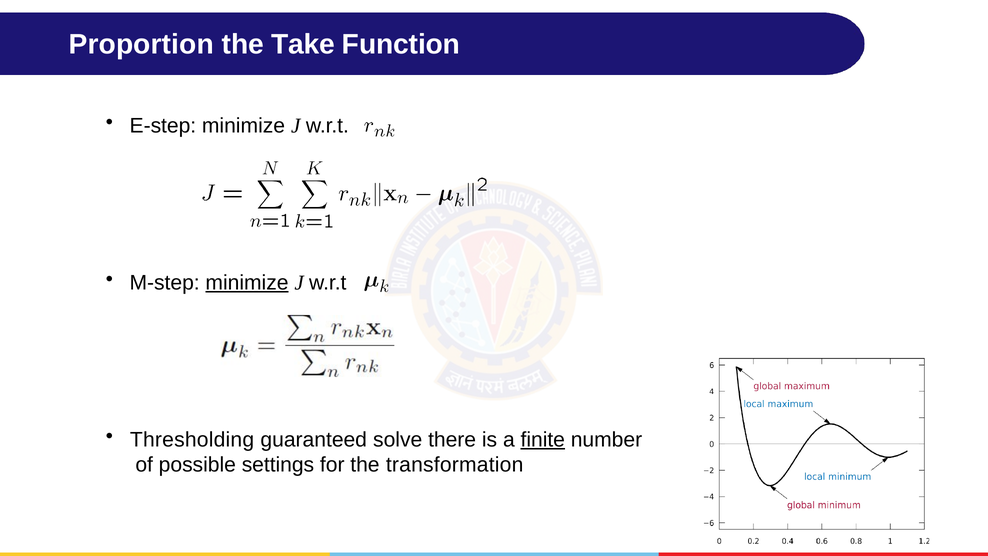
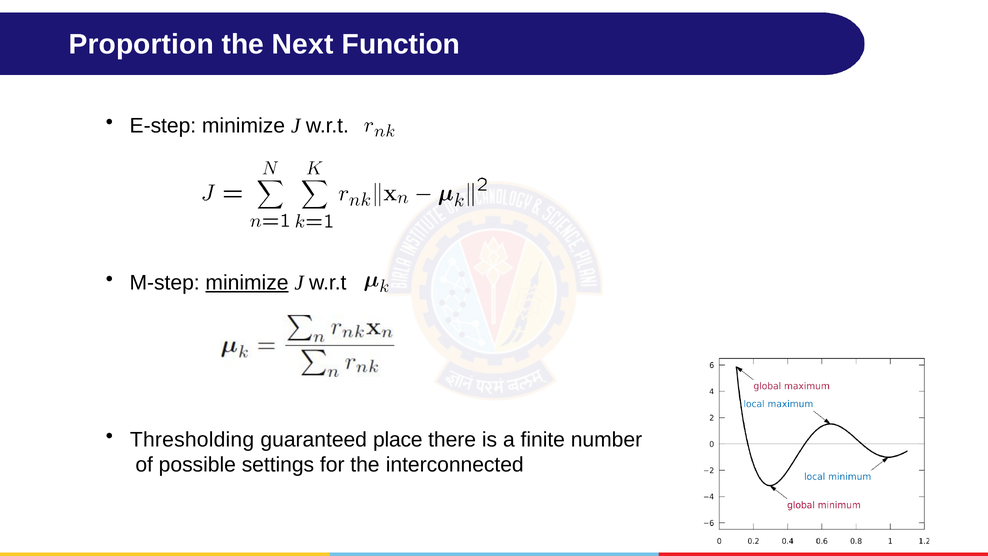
Take: Take -> Next
solve: solve -> place
finite underline: present -> none
transformation: transformation -> interconnected
